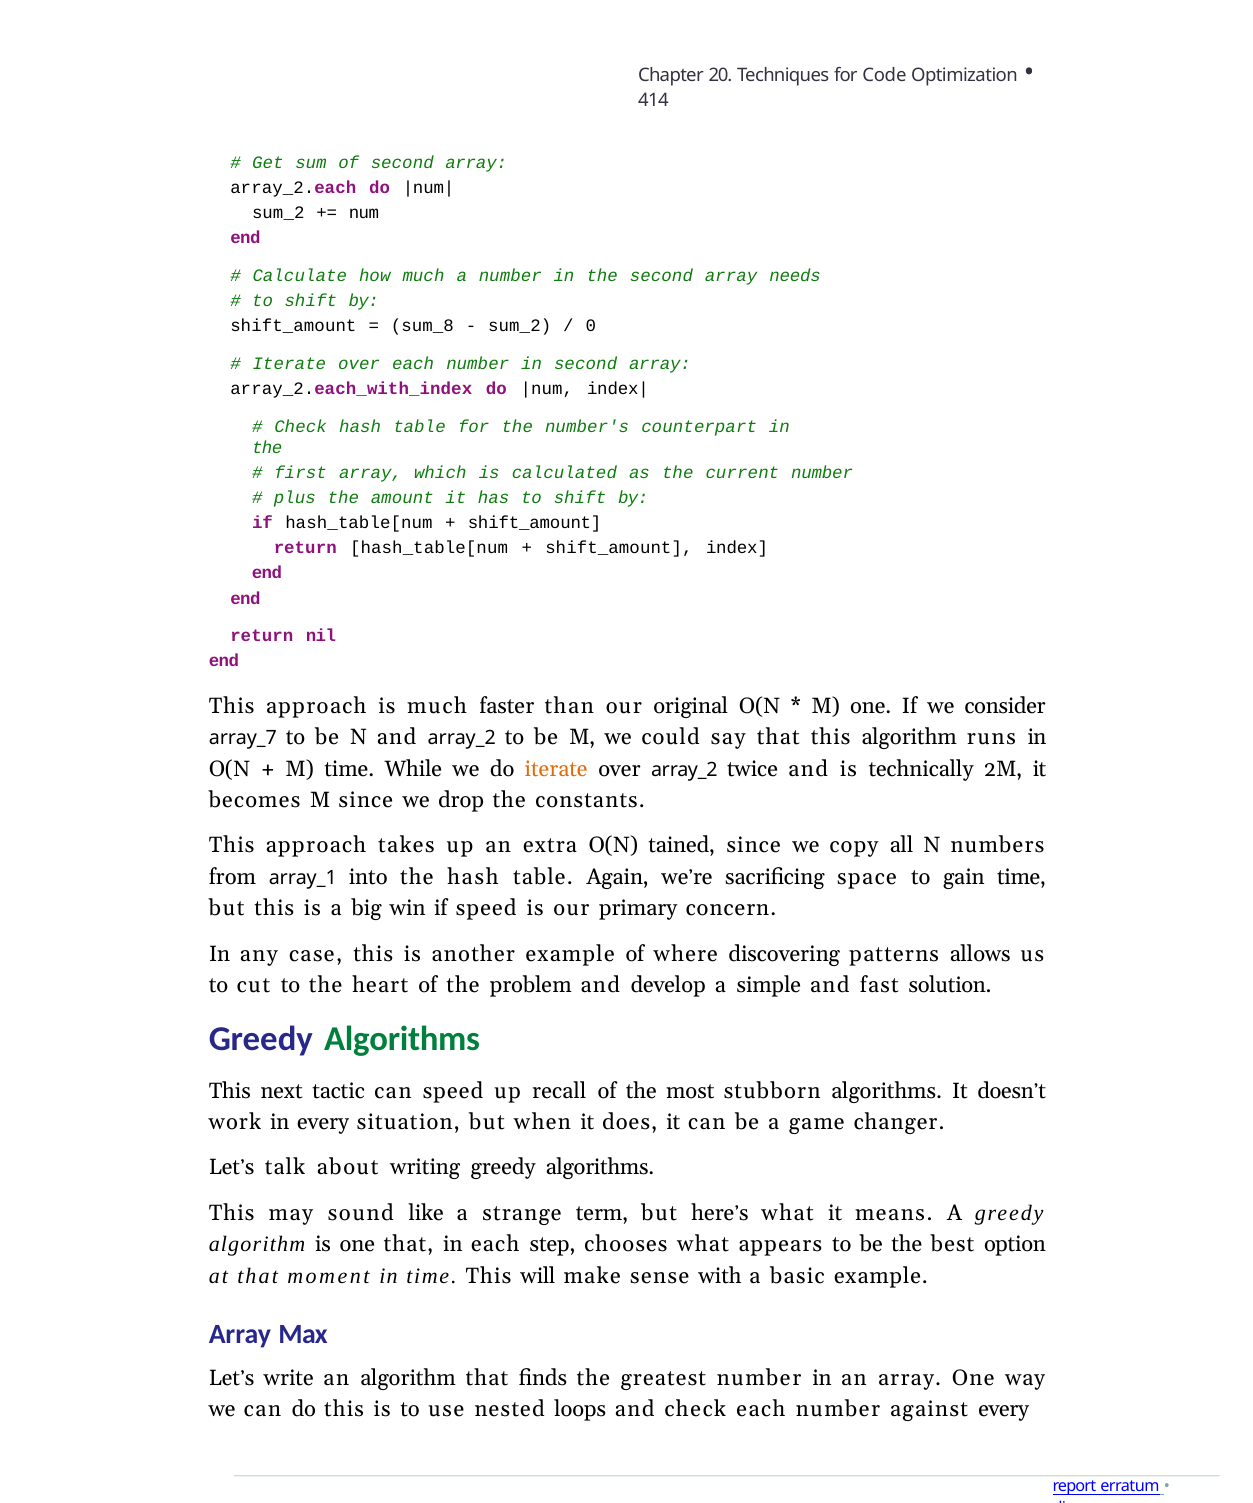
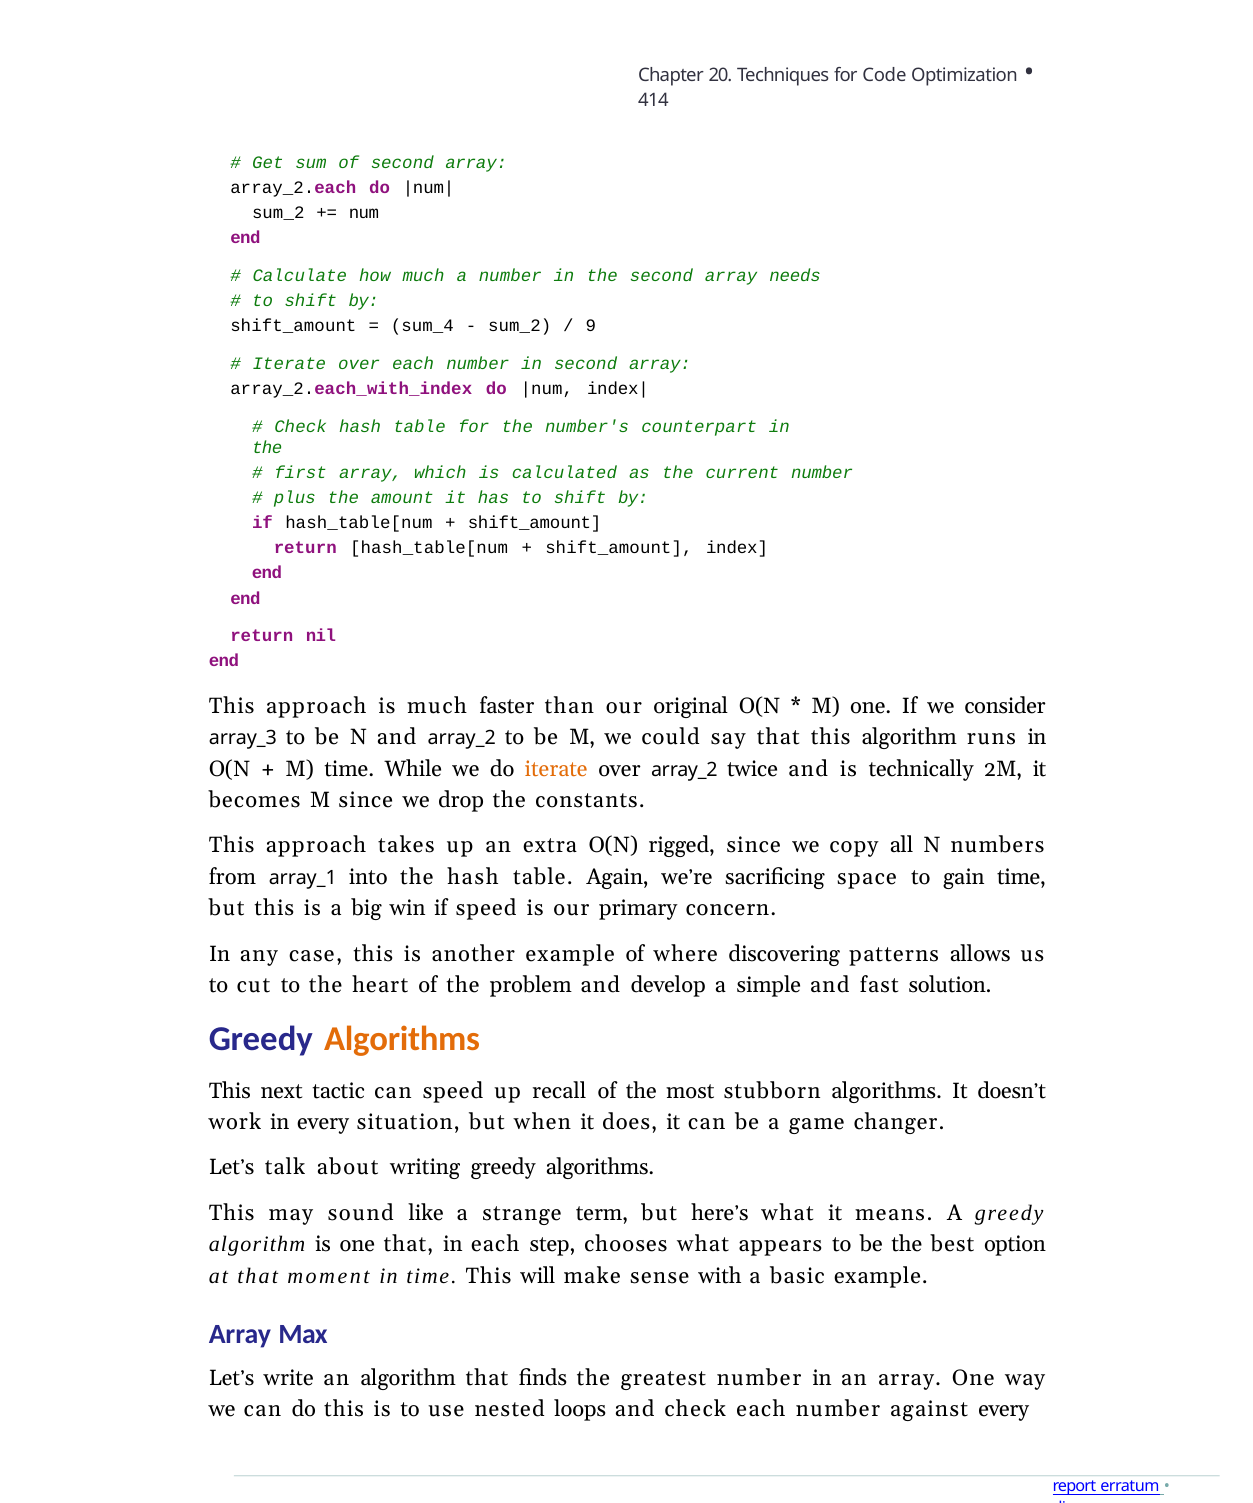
sum_8: sum_8 -> sum_4
0: 0 -> 9
array_7: array_7 -> array_3
tained: tained -> rigged
Algorithms at (402, 1040) colour: green -> orange
